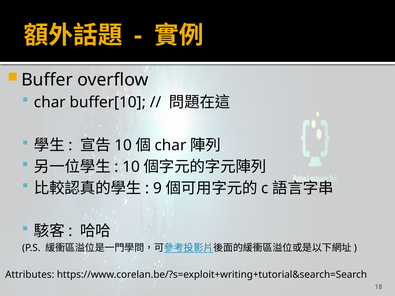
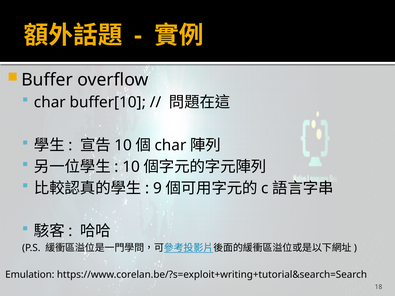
Attributes: Attributes -> Emulation
